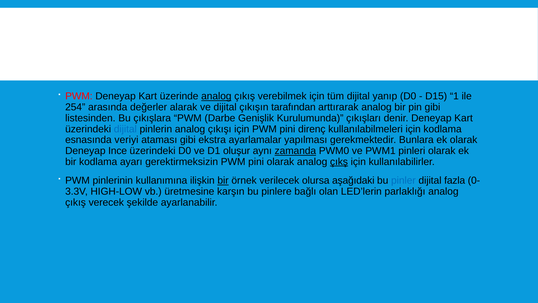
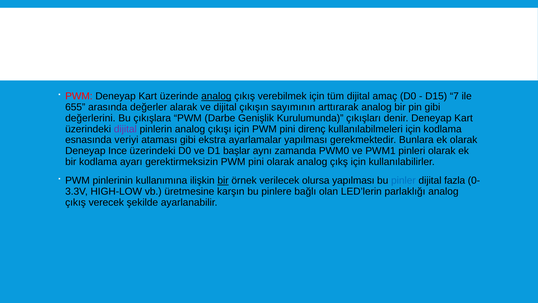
yanıp: yanıp -> amaç
1: 1 -> 7
254: 254 -> 655
tarafından: tarafından -> sayımının
listesinden: listesinden -> değerlerini
dijital at (125, 129) colour: blue -> purple
oluşur: oluşur -> başlar
zamanda underline: present -> none
çıkş underline: present -> none
olursa aşağıdaki: aşağıdaki -> yapılması
